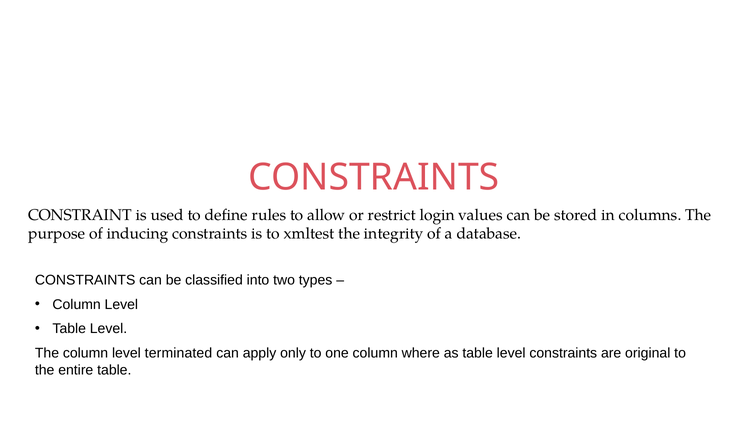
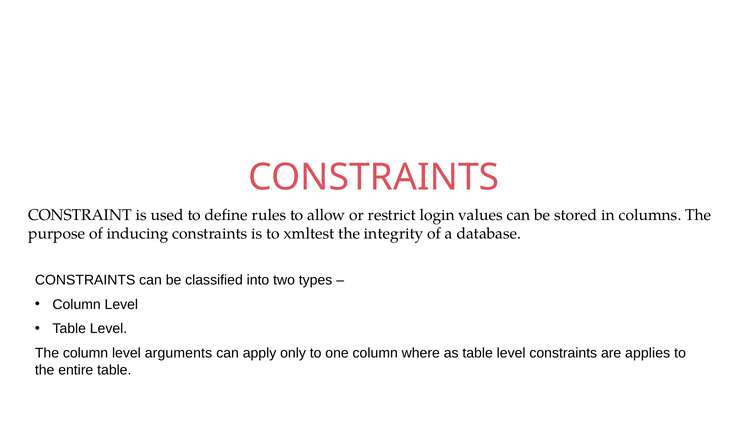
terminated: terminated -> arguments
original: original -> applies
